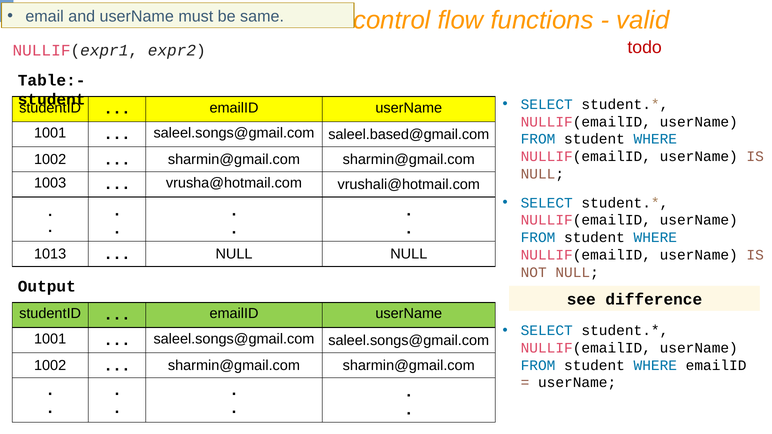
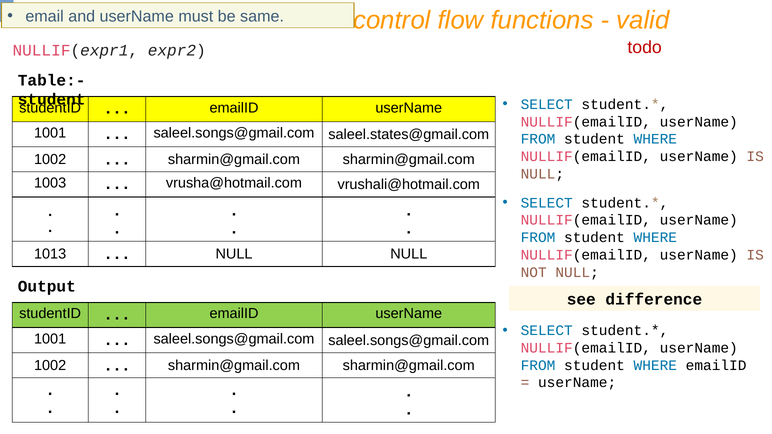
saleel.based@gmail.com: saleel.based@gmail.com -> saleel.states@gmail.com
